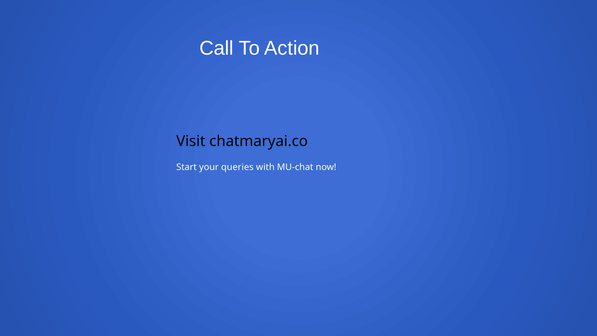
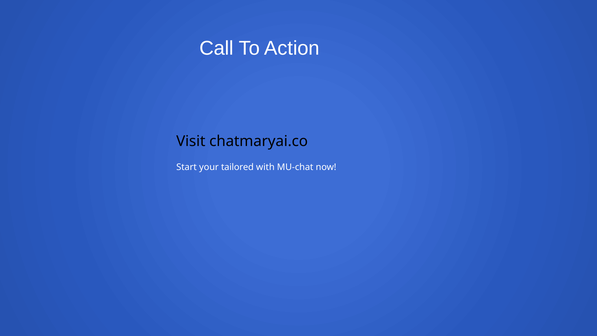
queries: queries -> tailored
